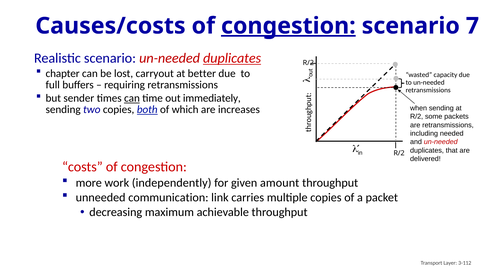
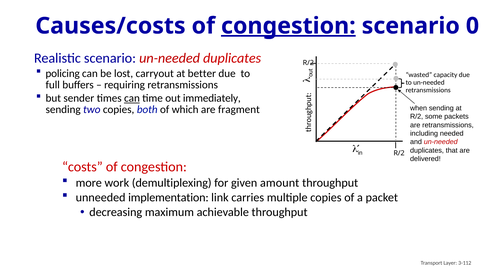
7: 7 -> 0
duplicates at (232, 58) underline: present -> none
chapter: chapter -> policing
both underline: present -> none
increases: increases -> fragment
independently: independently -> demultiplexing
communication: communication -> implementation
